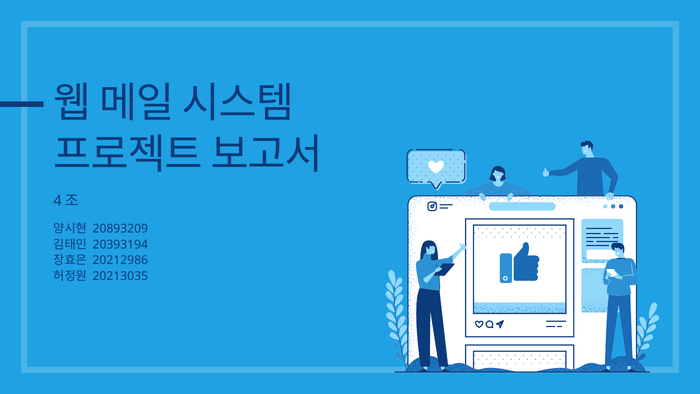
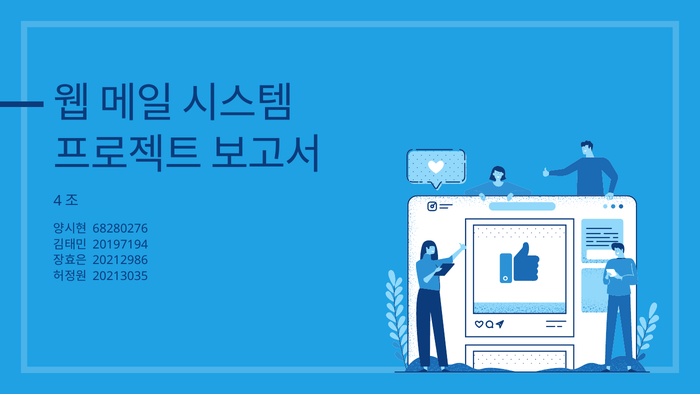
20893209: 20893209 -> 68280276
20393194: 20393194 -> 20197194
